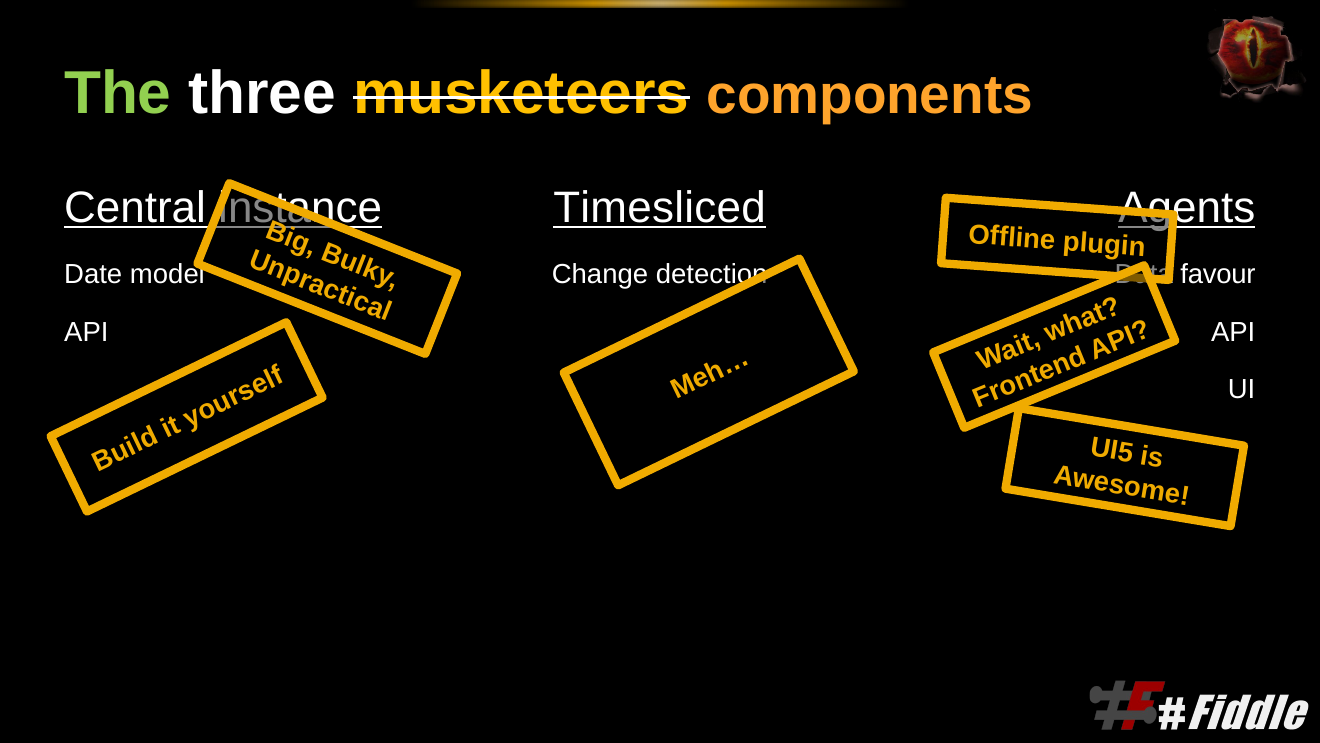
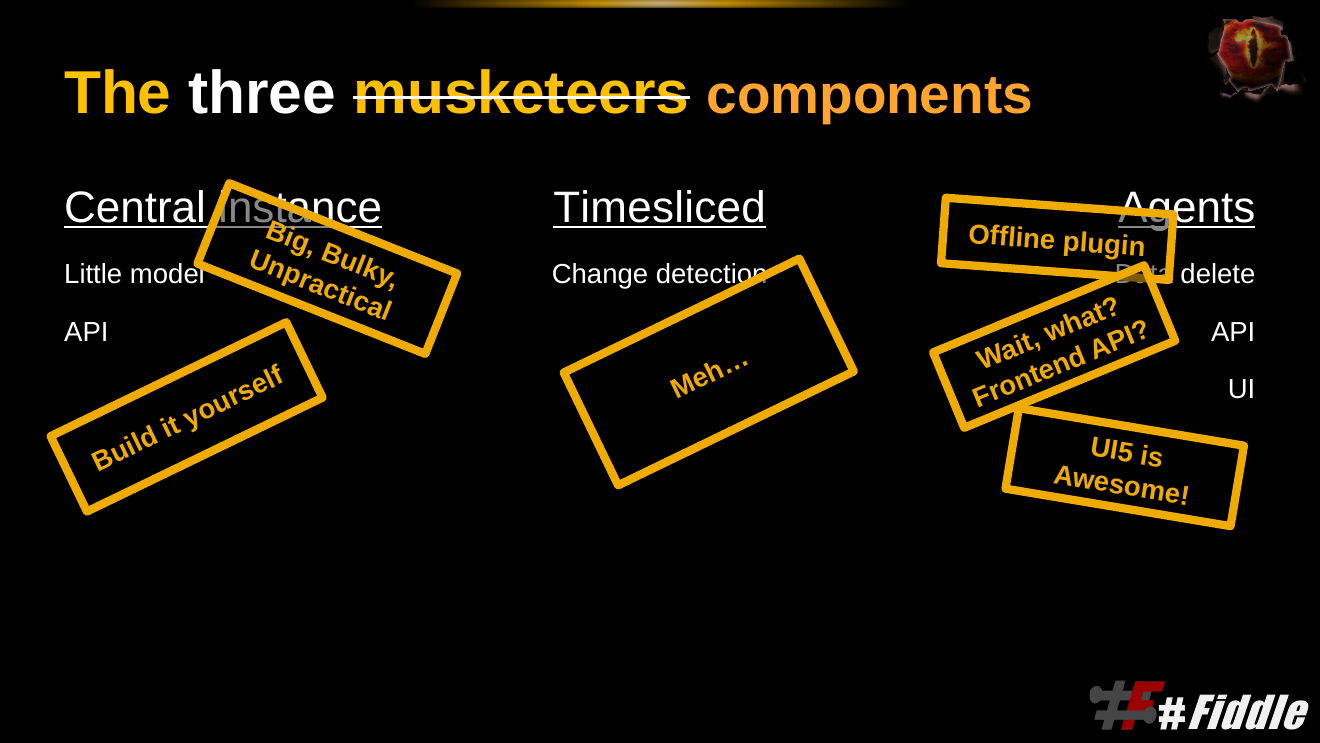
The colour: light green -> yellow
Date: Date -> Little
favour: favour -> delete
